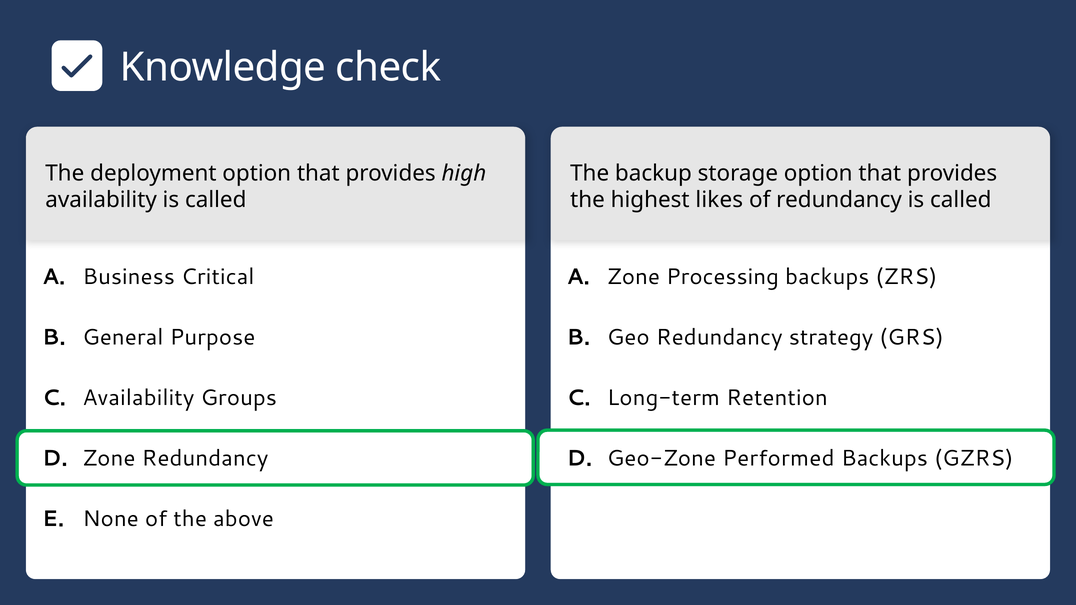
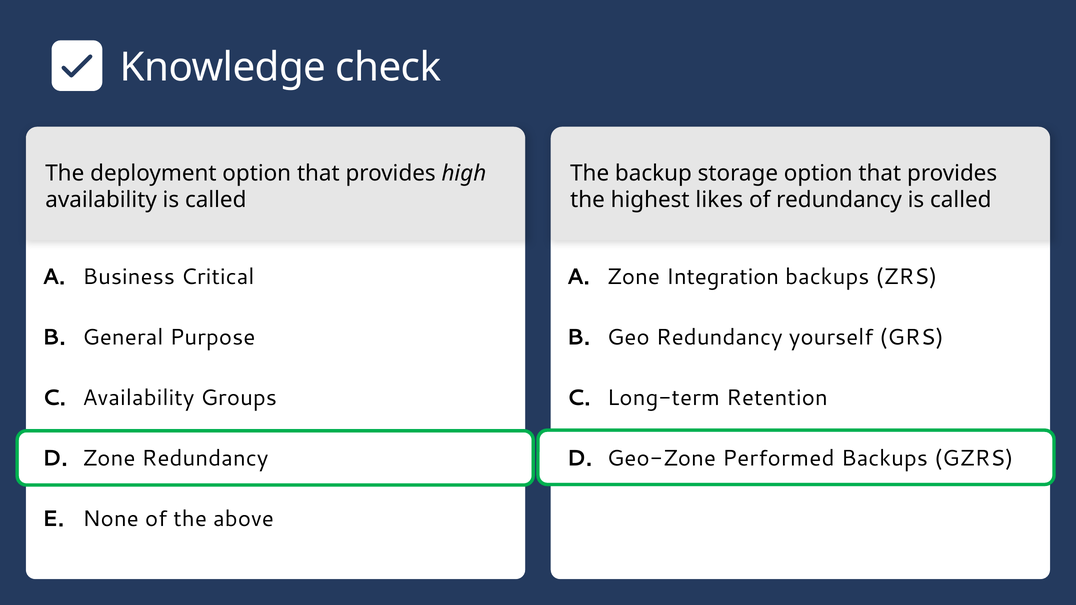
Processing: Processing -> Integration
strategy: strategy -> yourself
